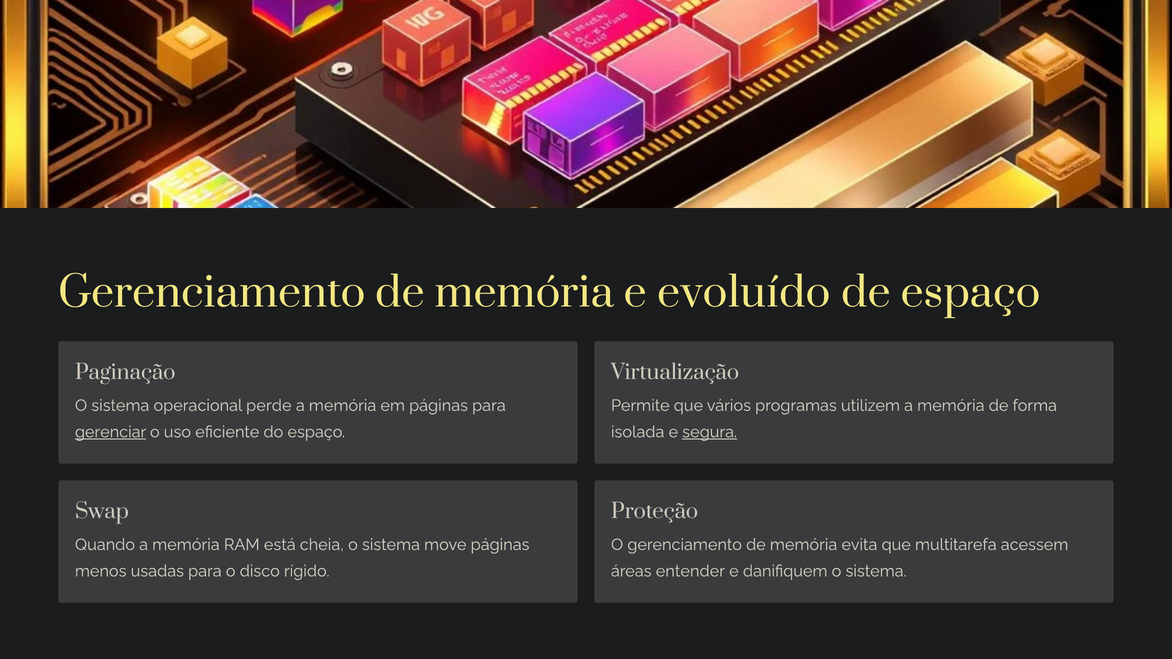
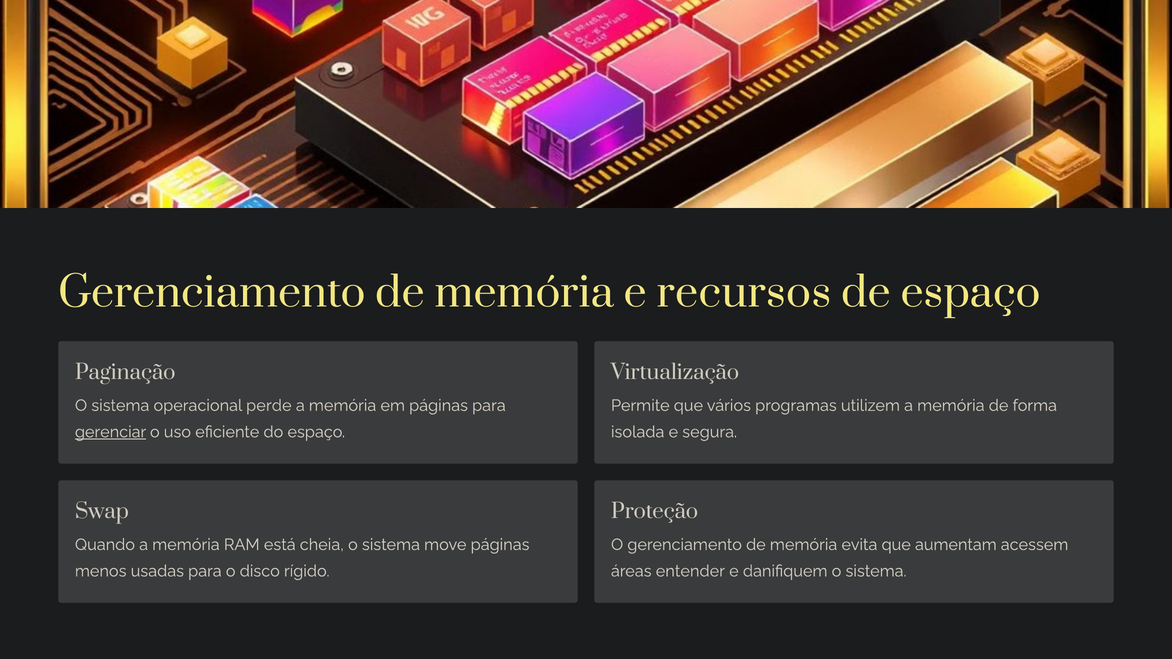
evoluído: evoluído -> recursos
segura underline: present -> none
multitarefa: multitarefa -> aumentam
